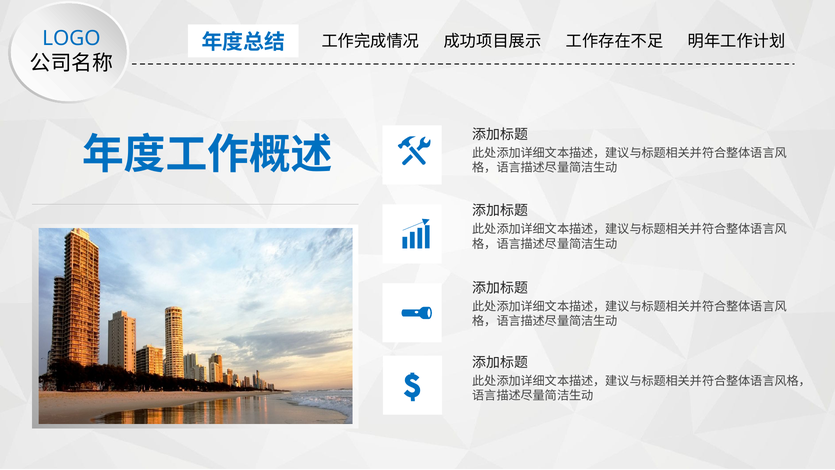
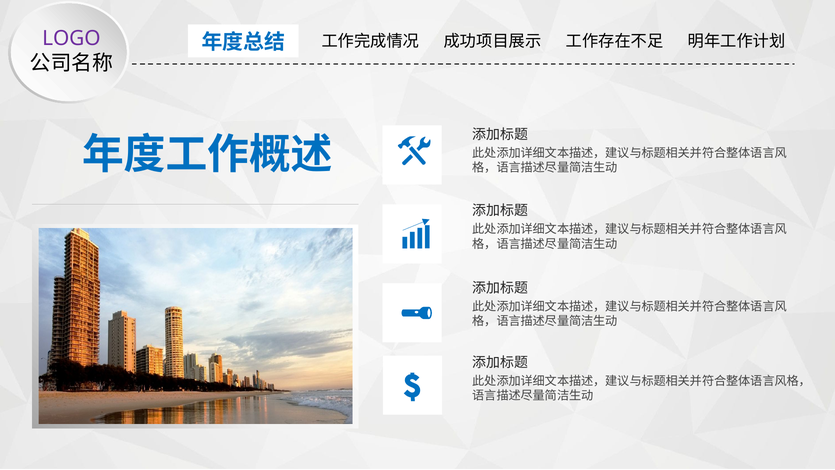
LOGO colour: blue -> purple
